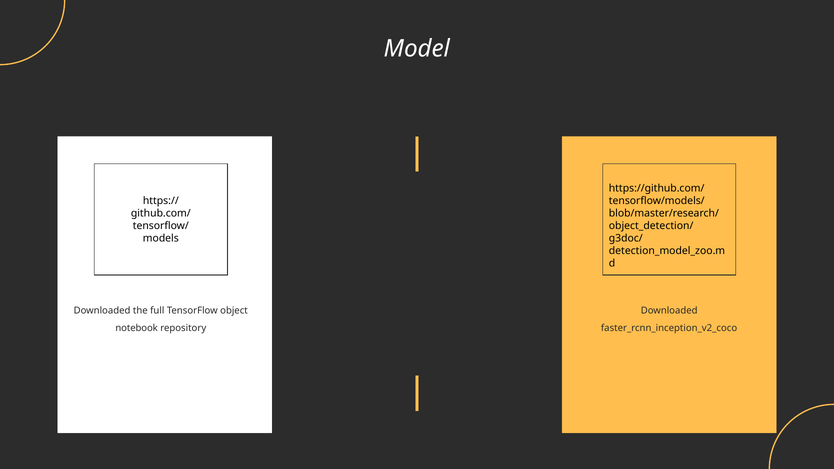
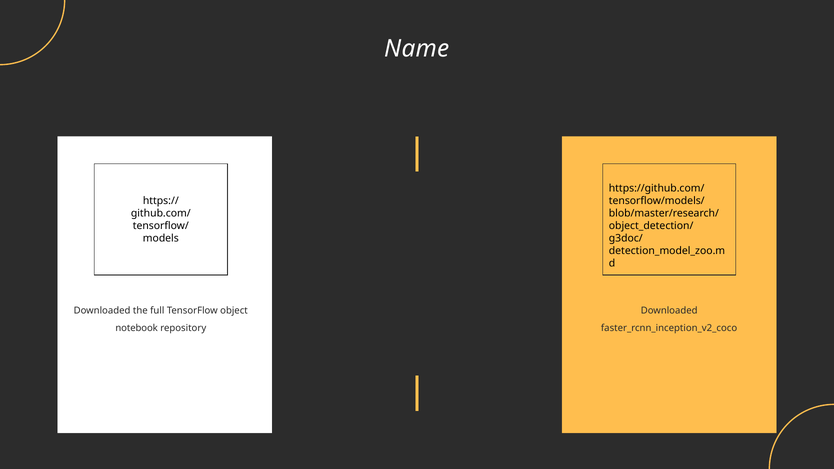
Model: Model -> Name
